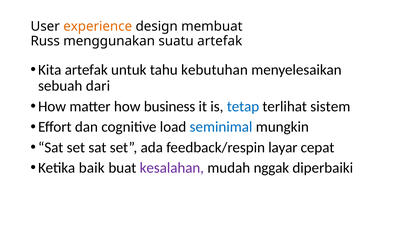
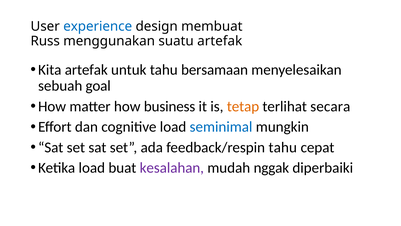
experience colour: orange -> blue
kebutuhan: kebutuhan -> bersamaan
dari: dari -> goal
tetap colour: blue -> orange
sistem: sistem -> secara
feedback/respin layar: layar -> tahu
Ketika baik: baik -> load
